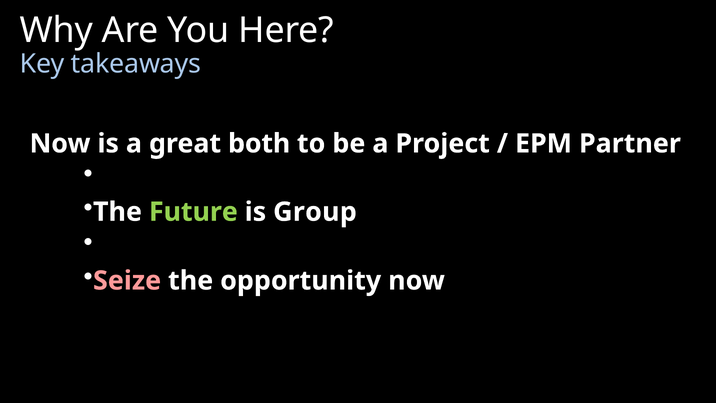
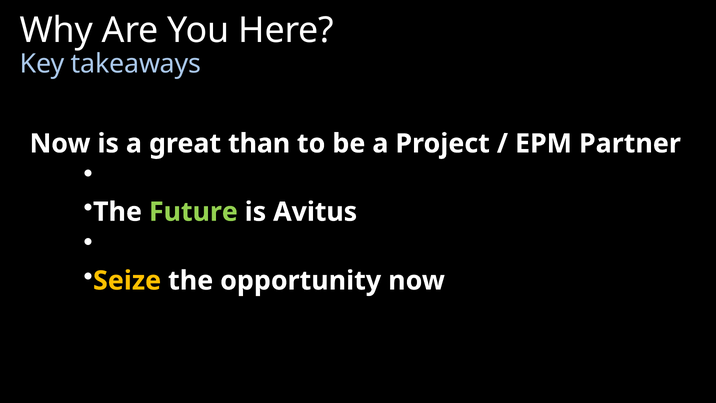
both: both -> than
Group: Group -> Avitus
Seize colour: pink -> yellow
